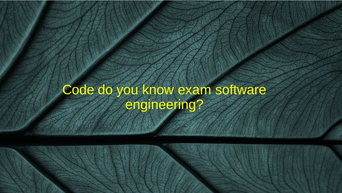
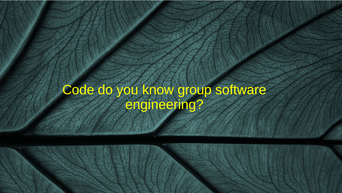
exam: exam -> group
